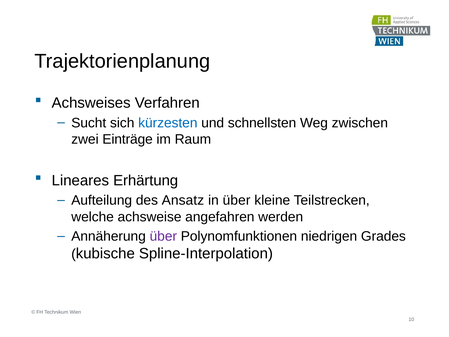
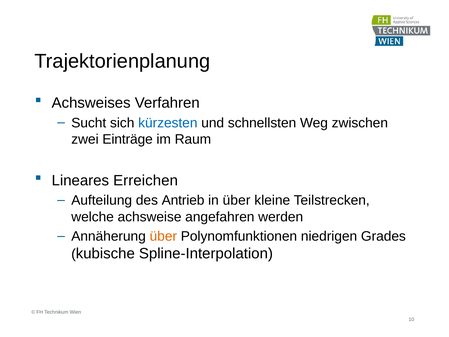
Erhärtung: Erhärtung -> Erreichen
Ansatz: Ansatz -> Antrieb
über at (163, 236) colour: purple -> orange
